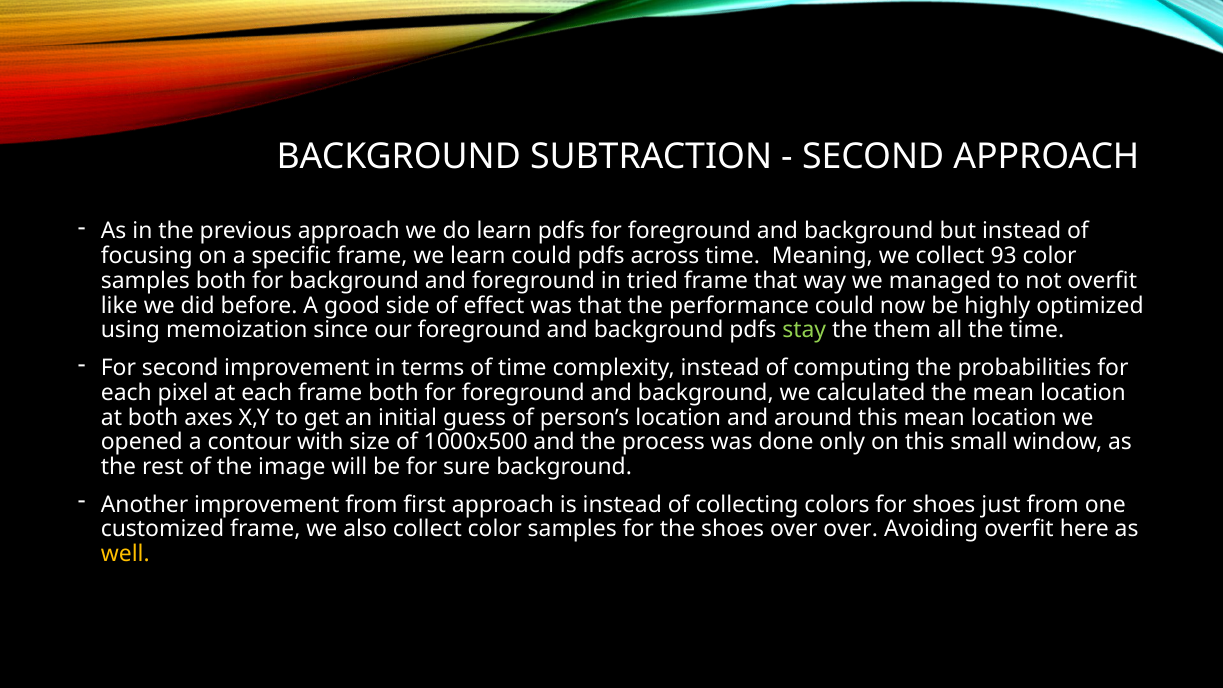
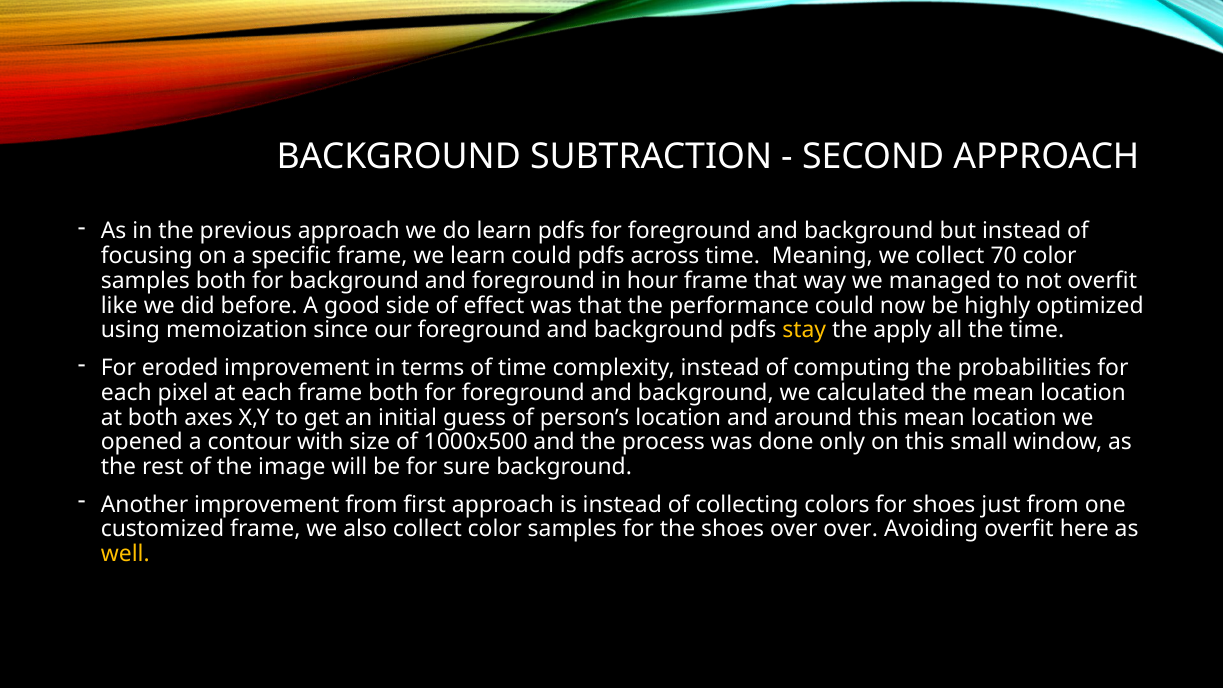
93: 93 -> 70
tried: tried -> hour
stay colour: light green -> yellow
them: them -> apply
For second: second -> eroded
